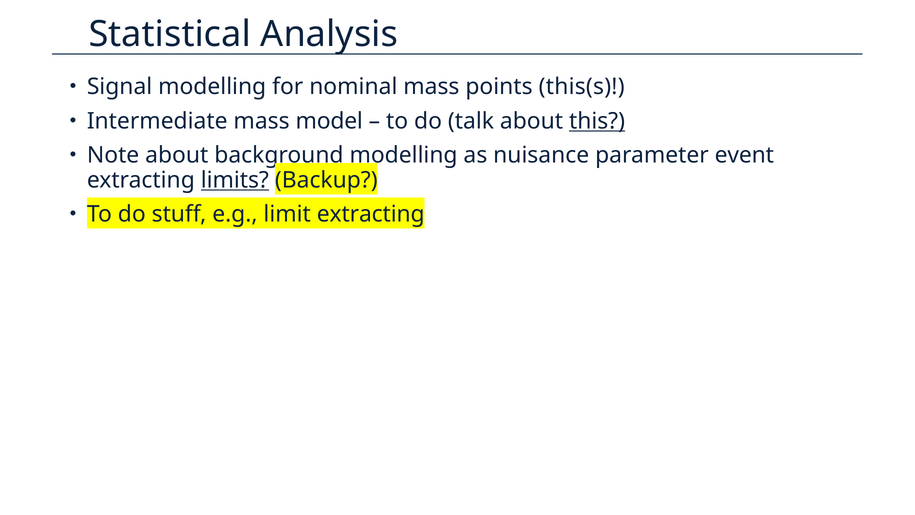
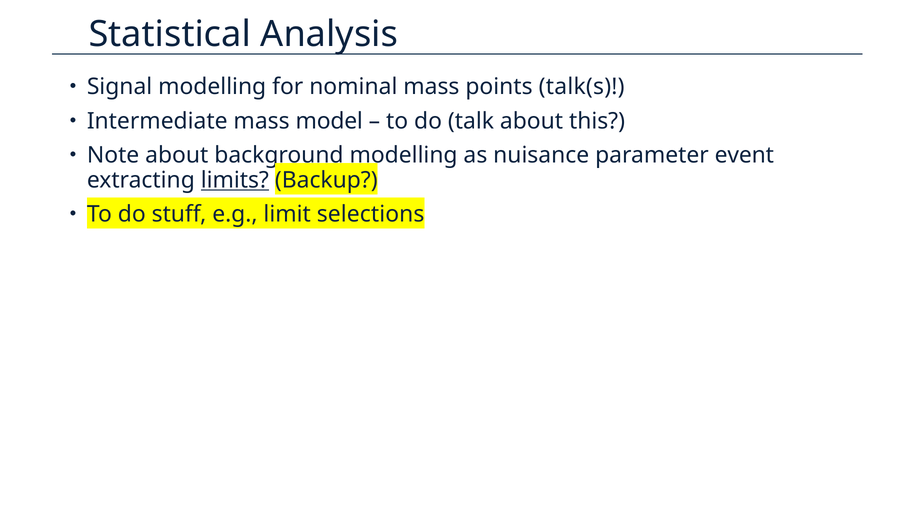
this(s: this(s -> talk(s
this underline: present -> none
limit extracting: extracting -> selections
